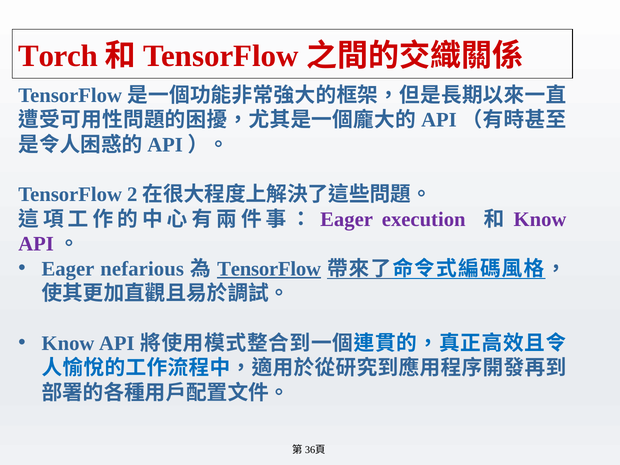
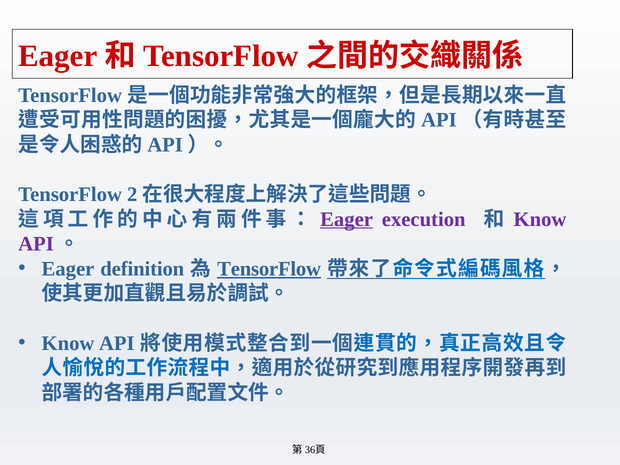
Torch at (58, 56): Torch -> Eager
Eager at (347, 219) underline: none -> present
nefarious: nefarious -> definition
